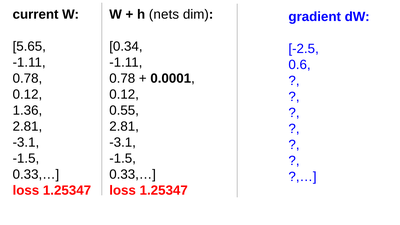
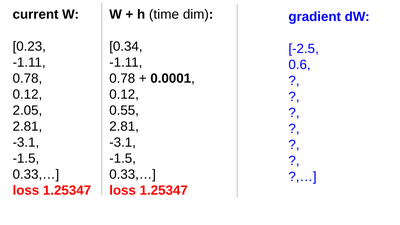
nets: nets -> time
5.65: 5.65 -> 0.23
1.36: 1.36 -> 2.05
